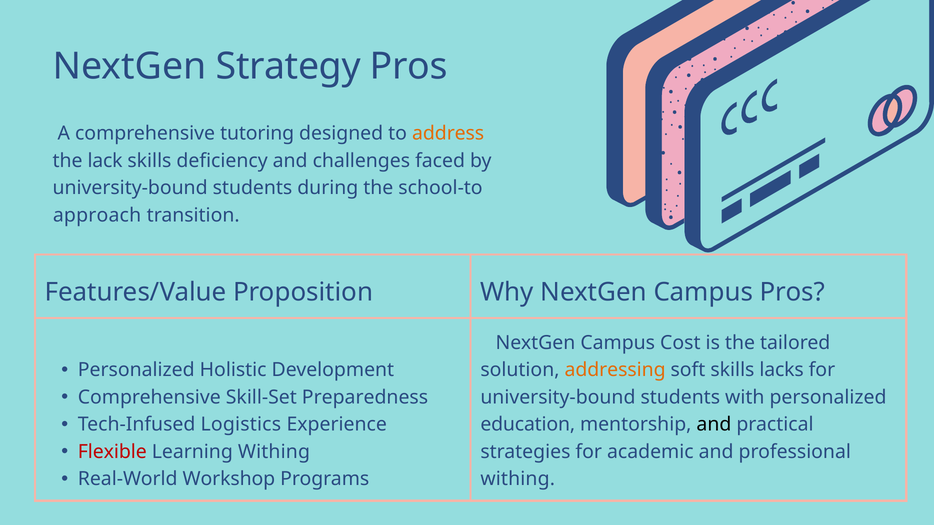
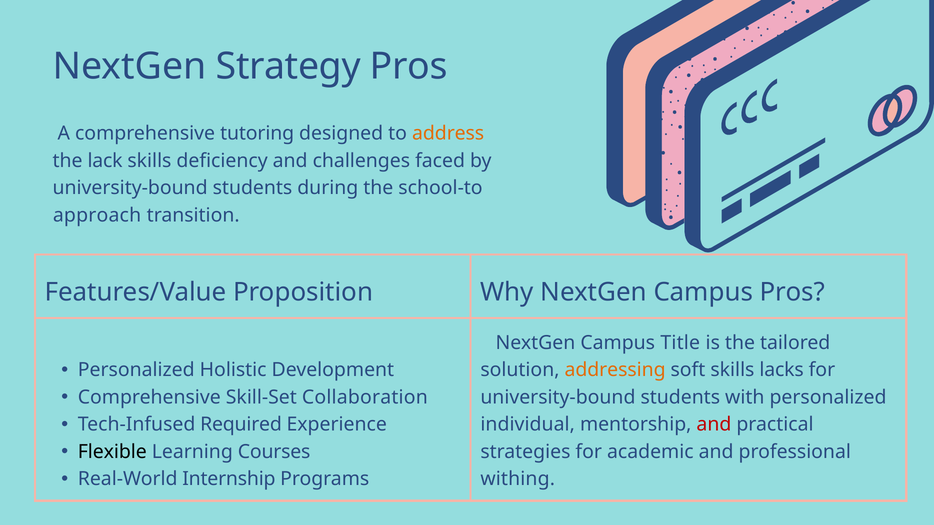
Cost: Cost -> Title
Preparedness: Preparedness -> Collaboration
Logistics: Logistics -> Required
education: education -> individual
and at (714, 425) colour: black -> red
Flexible colour: red -> black
Learning Withing: Withing -> Courses
Workshop: Workshop -> Internship
